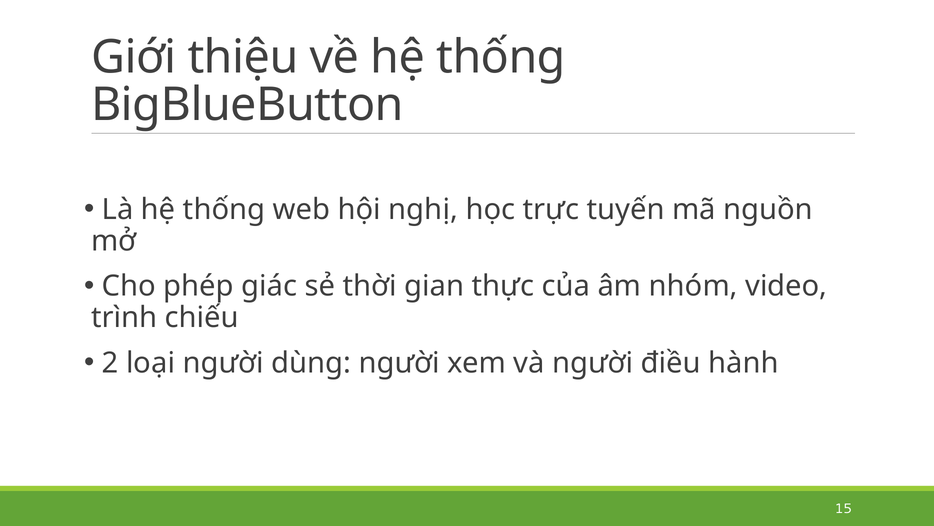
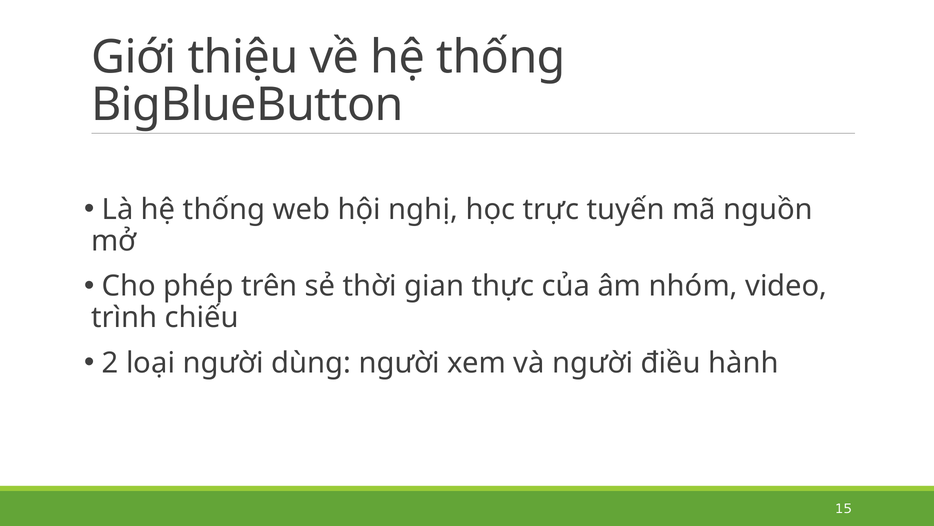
giác: giác -> trên
